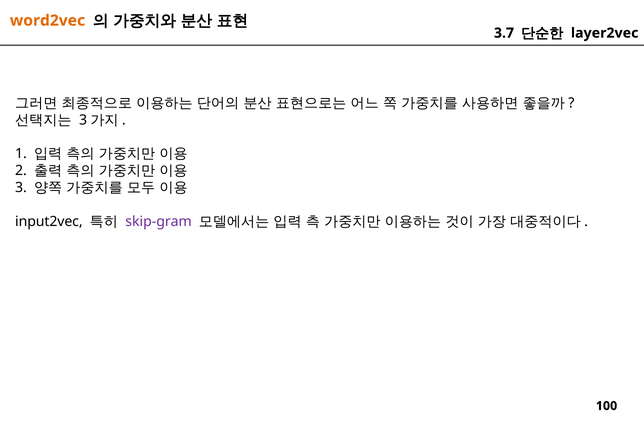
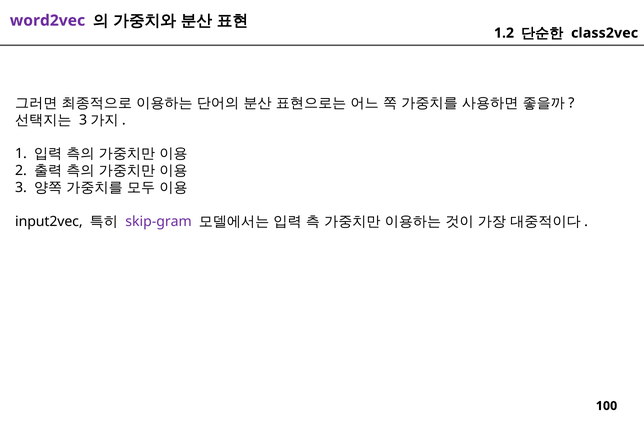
word2vec colour: orange -> purple
3.7: 3.7 -> 1.2
layer2vec: layer2vec -> class2vec
